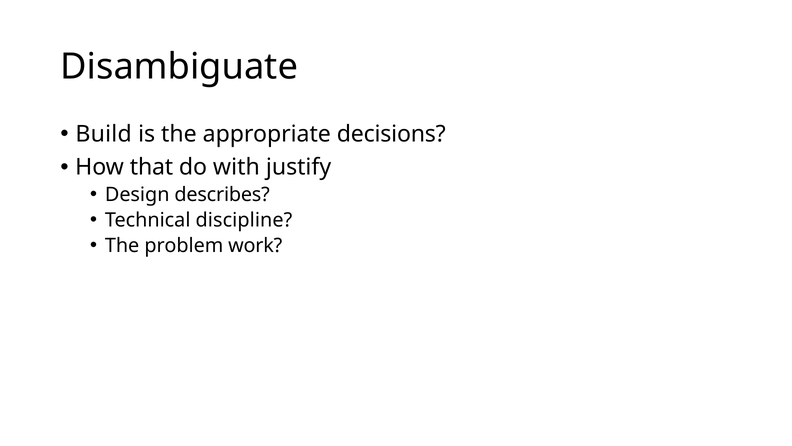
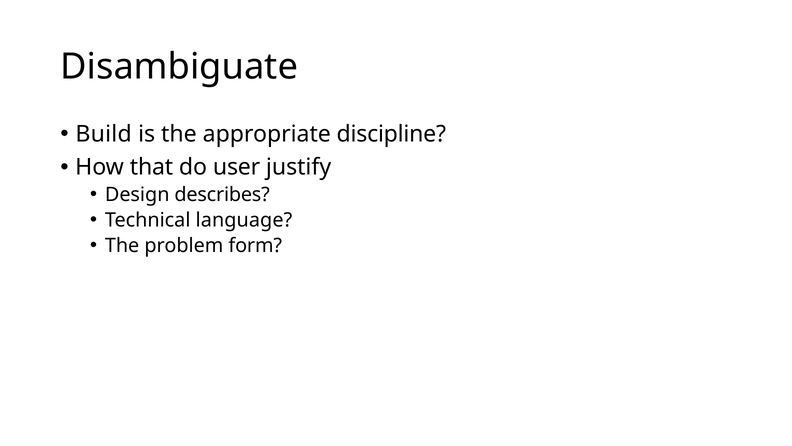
decisions: decisions -> discipline
with: with -> user
discipline: discipline -> language
work: work -> form
